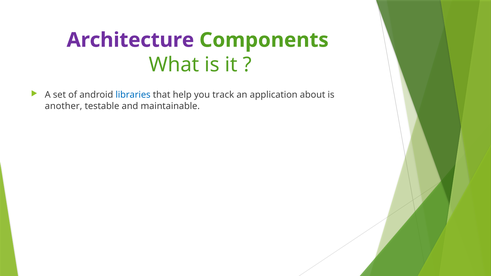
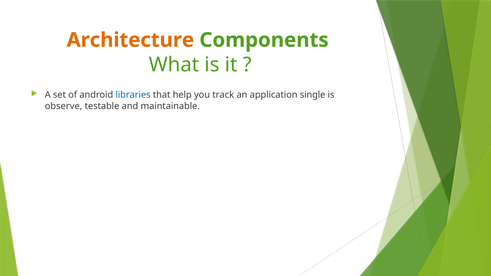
Architecture colour: purple -> orange
about: about -> single
another: another -> observe
